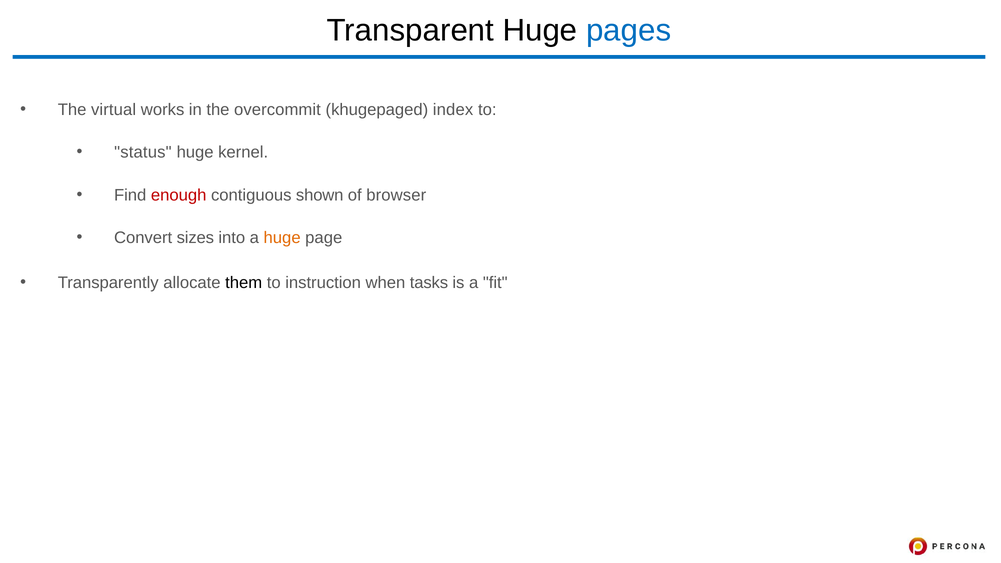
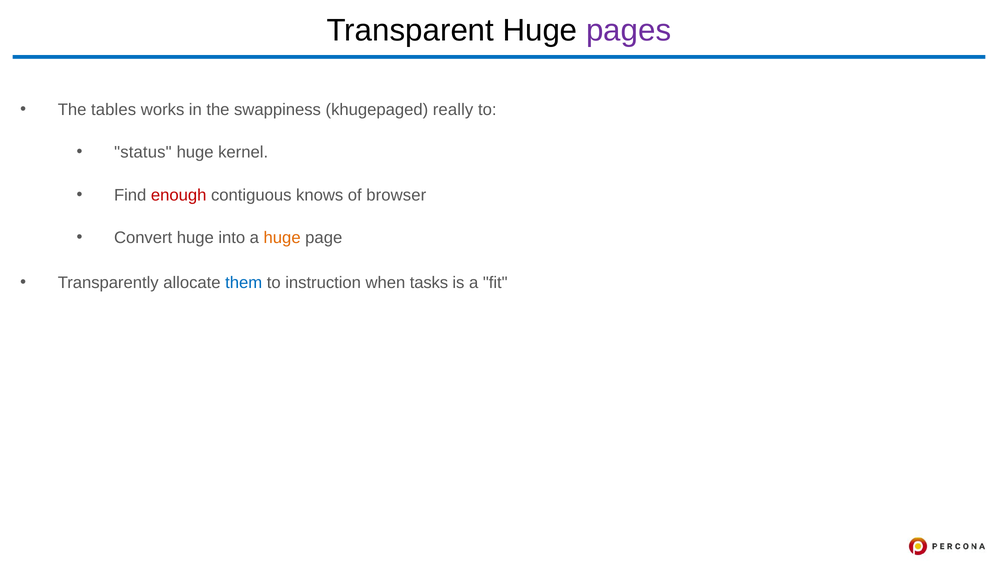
pages colour: blue -> purple
virtual: virtual -> tables
overcommit: overcommit -> swappiness
index: index -> really
shown: shown -> knows
Convert sizes: sizes -> huge
them colour: black -> blue
